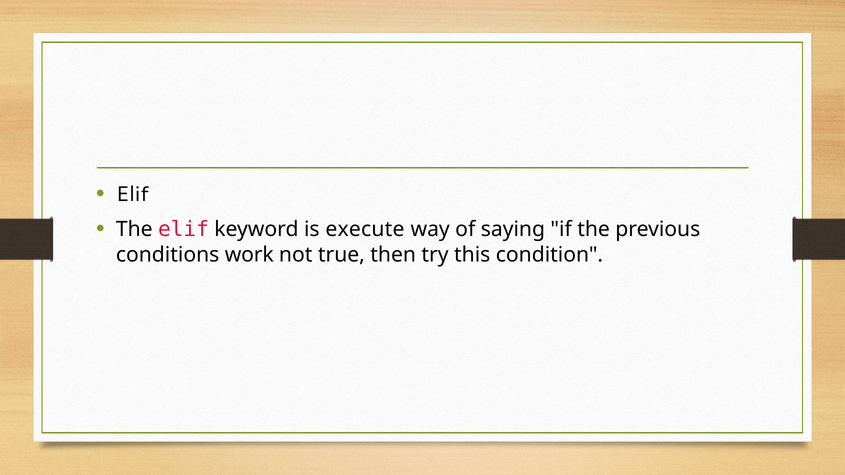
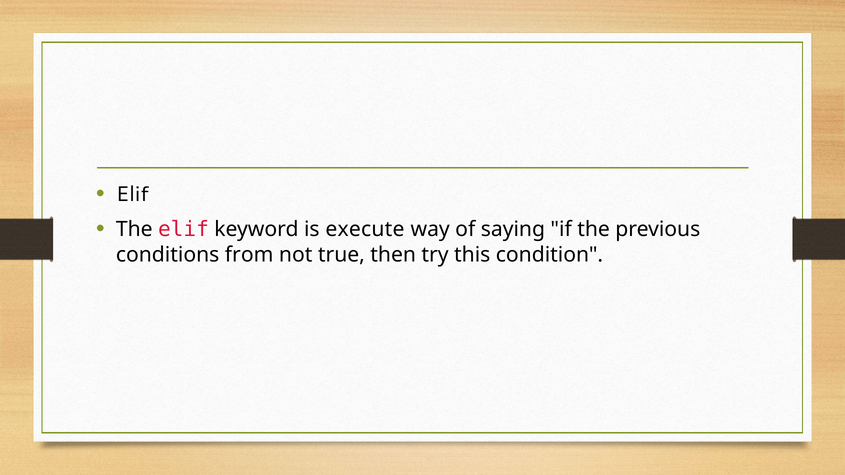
work: work -> from
